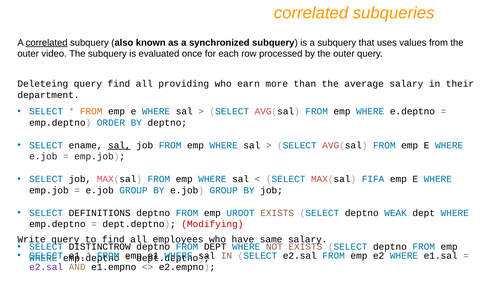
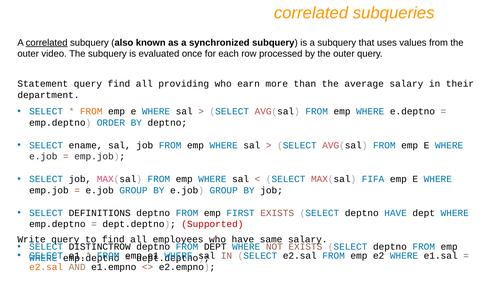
Deleteing: Deleteing -> Statement
sal at (119, 145) underline: present -> none
UROOT: UROOT -> FIRST
deptno WEAK: WEAK -> HAVE
Modifying: Modifying -> Supported
e2.sal at (46, 267) colour: purple -> orange
